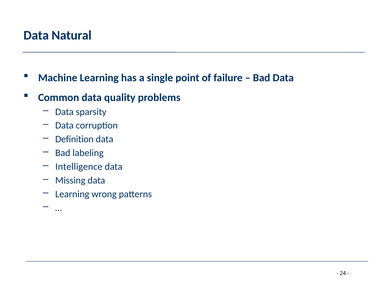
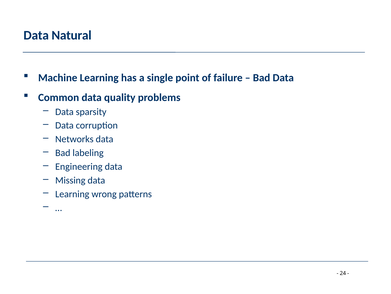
Definition: Definition -> Networks
Intelligence: Intelligence -> Engineering
